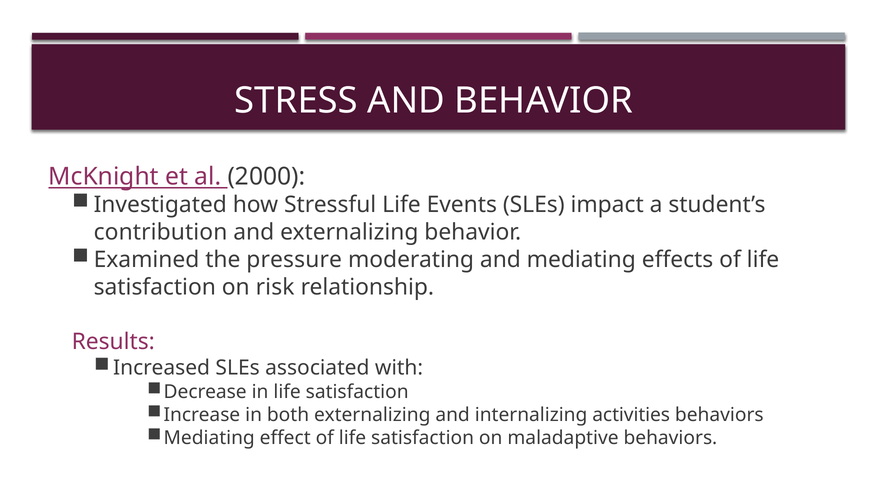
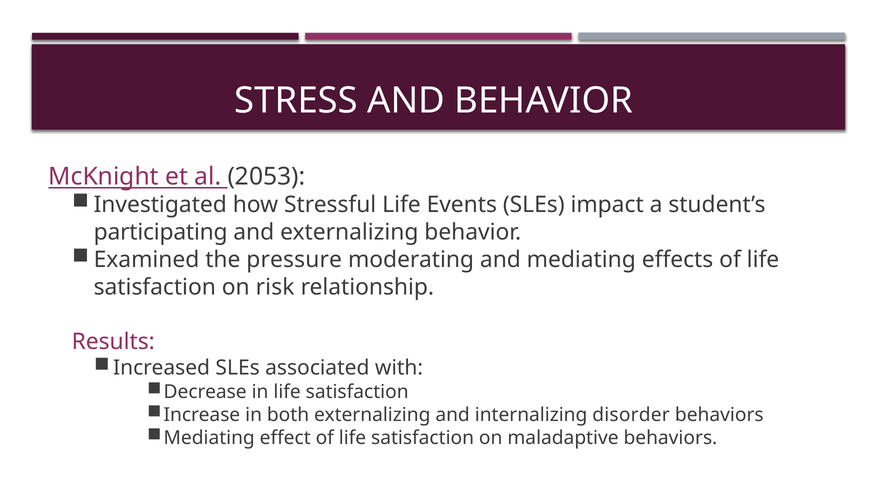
2000: 2000 -> 2053
contribution: contribution -> participating
activities: activities -> disorder
